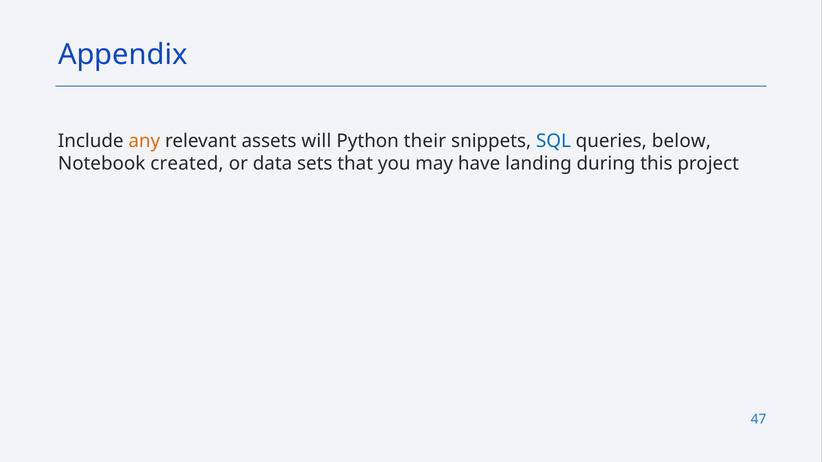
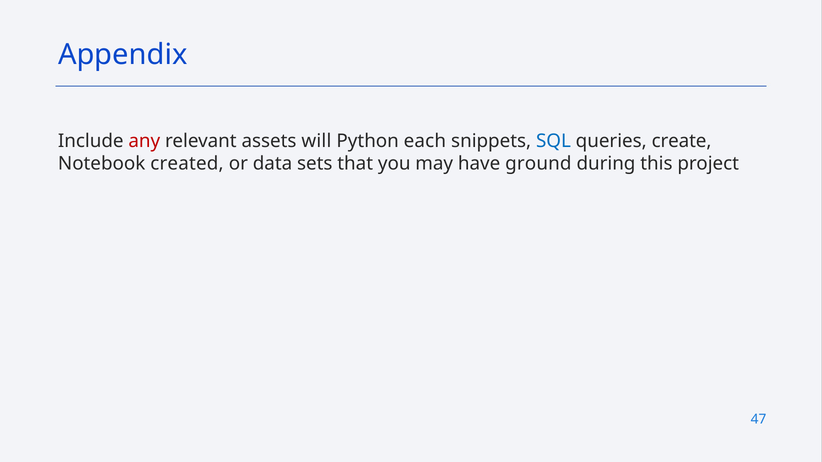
any colour: orange -> red
their: their -> each
below: below -> create
landing: landing -> ground
